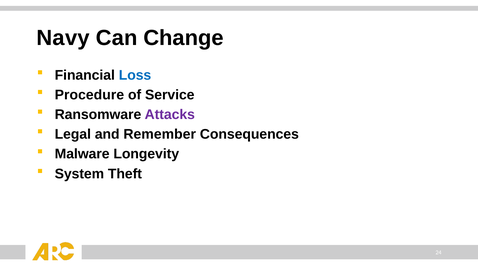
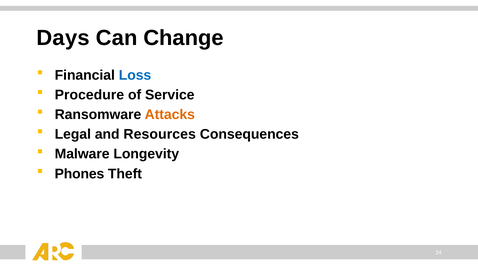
Navy: Navy -> Days
Attacks colour: purple -> orange
Remember: Remember -> Resources
System: System -> Phones
